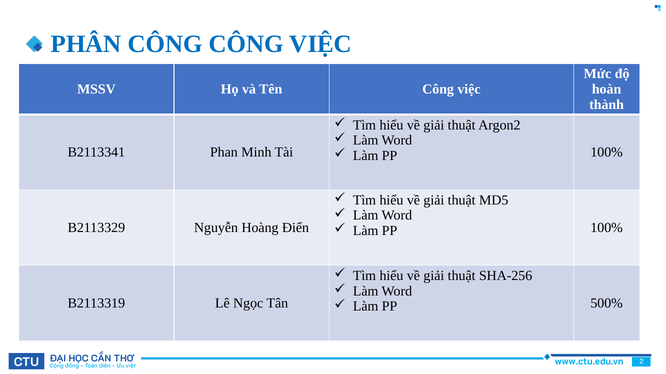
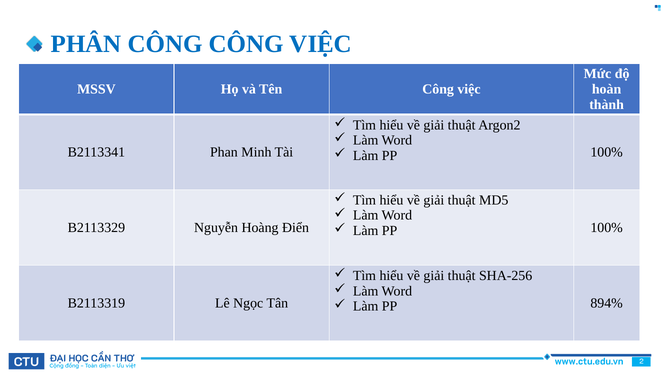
500%: 500% -> 894%
